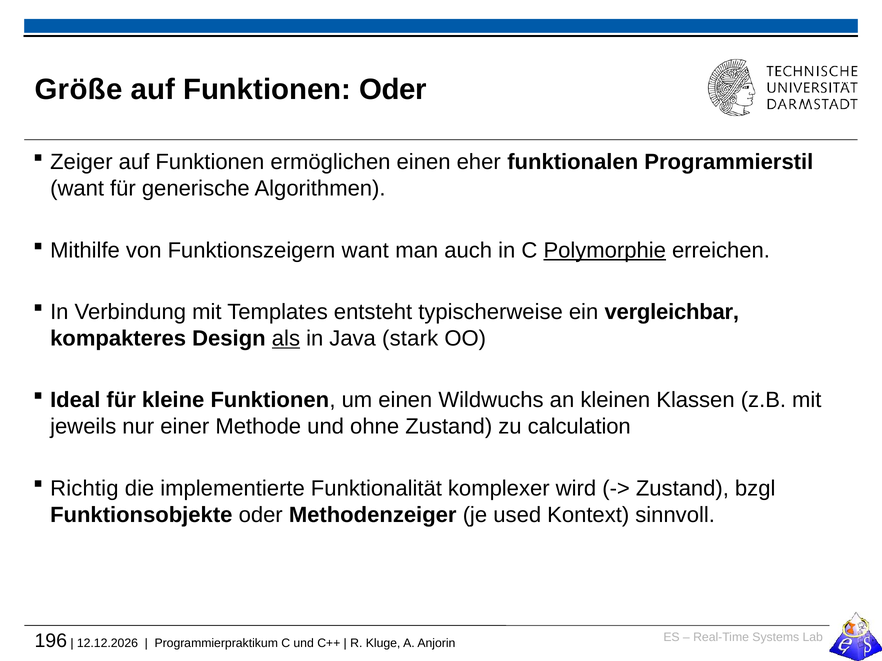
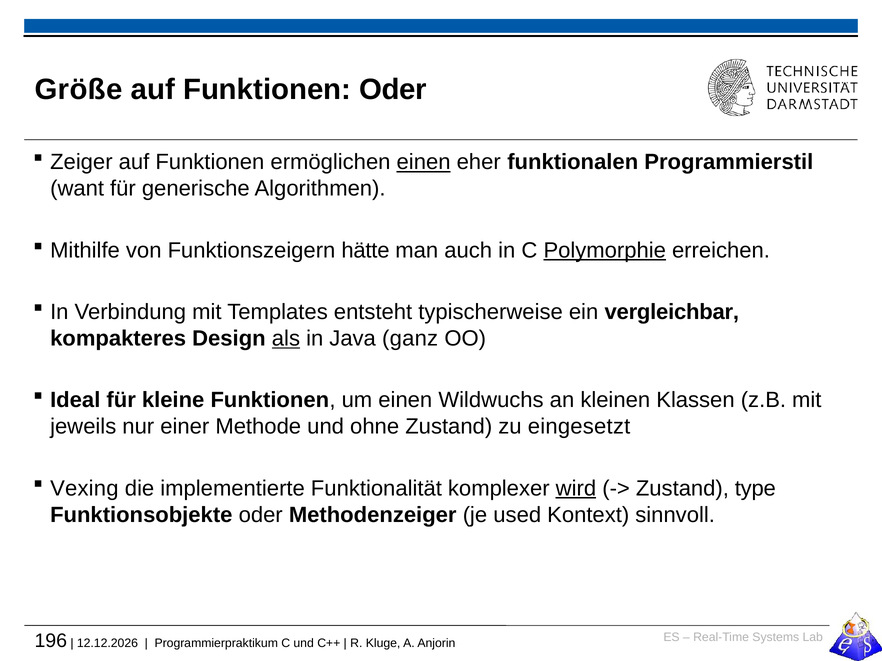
einen at (424, 162) underline: none -> present
Funktionszeigern want: want -> hätte
stark: stark -> ganz
calculation: calculation -> eingesetzt
Richtig: Richtig -> Vexing
wird underline: none -> present
bzgl: bzgl -> type
